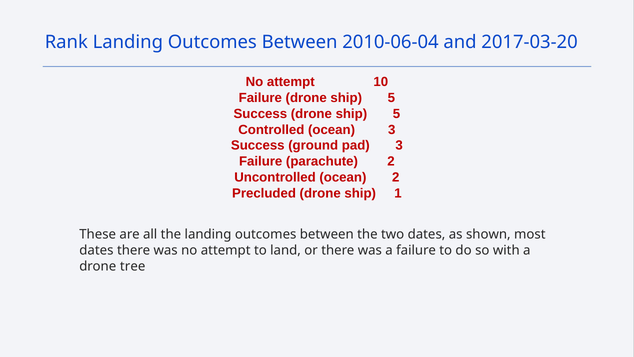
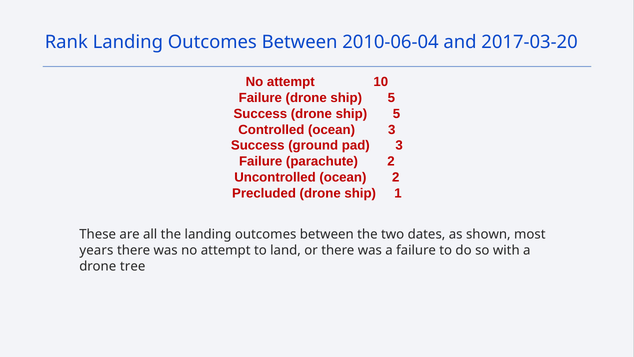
dates at (96, 250): dates -> years
